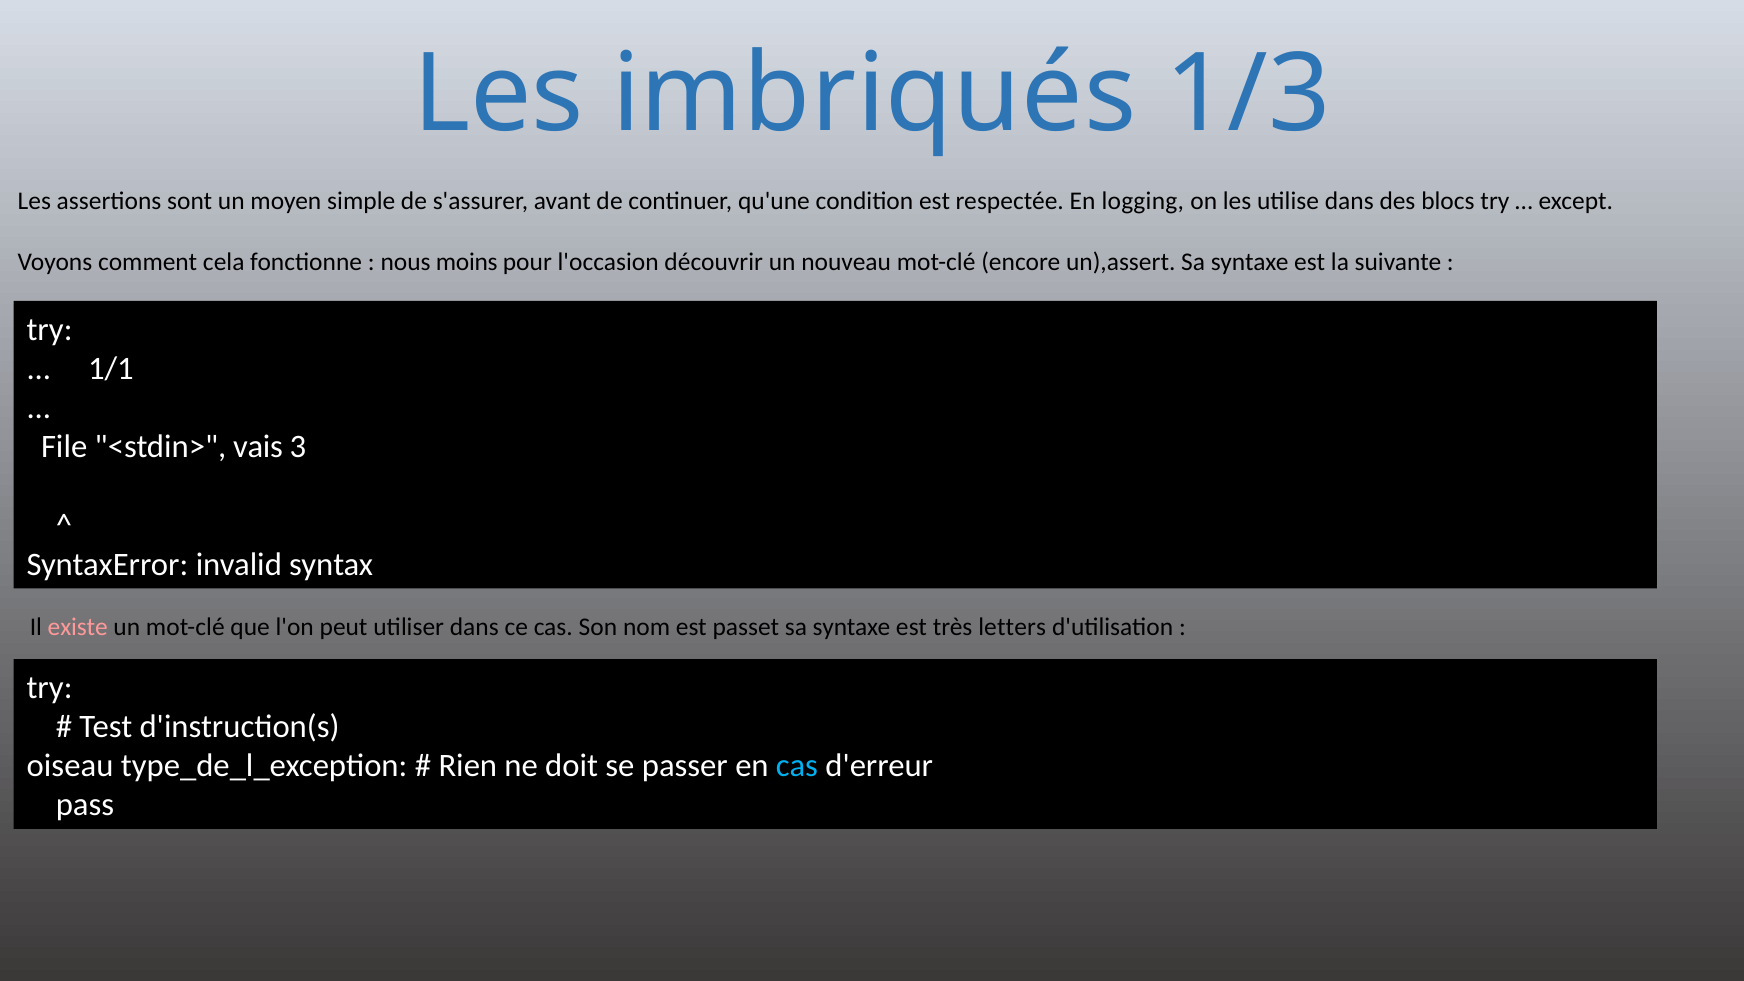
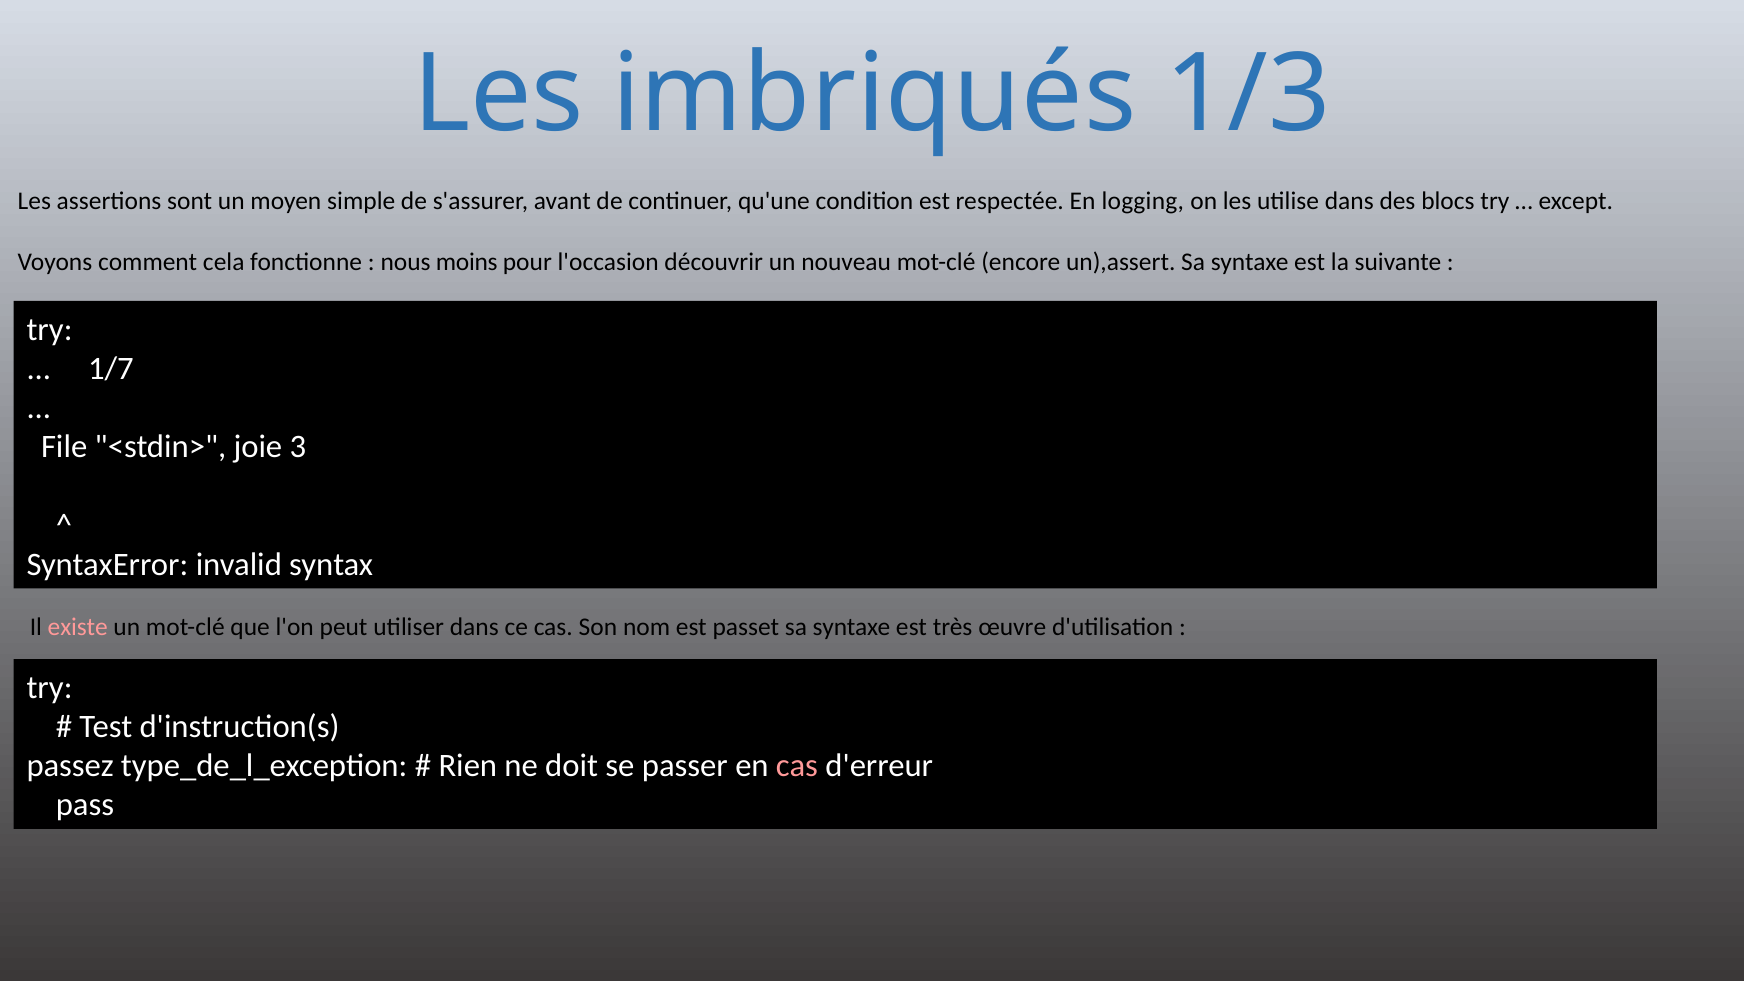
1/1: 1/1 -> 1/7
vais: vais -> joie
letters: letters -> œuvre
oiseau: oiseau -> passez
cas at (797, 766) colour: light blue -> pink
